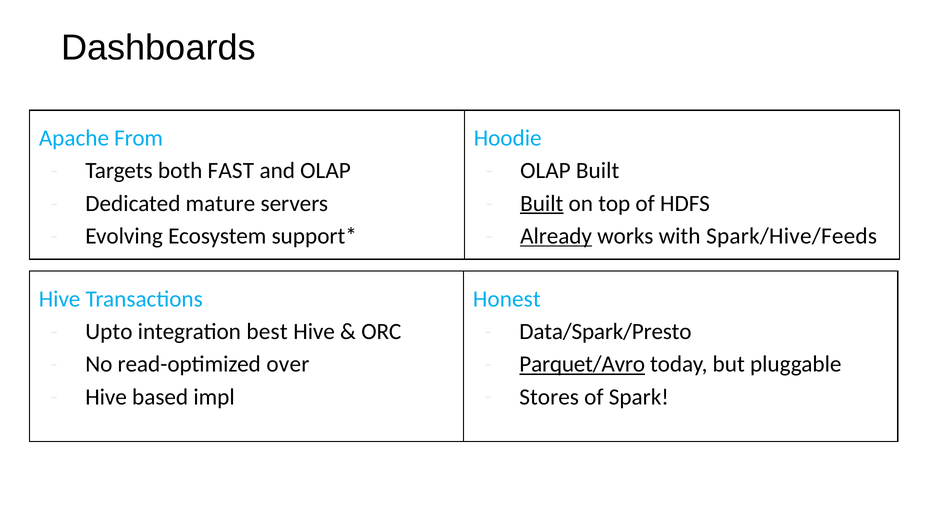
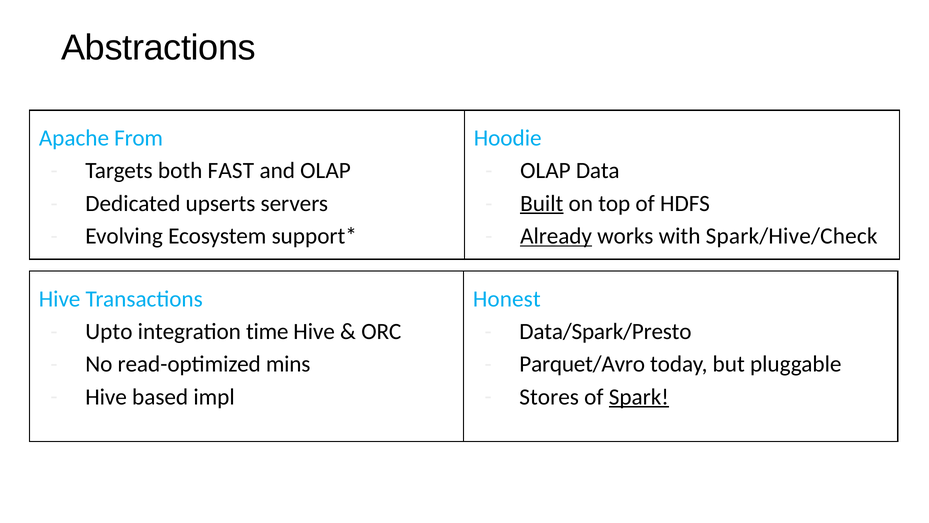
Dashboards: Dashboards -> Abstractions
OLAP Built: Built -> Data
mature: mature -> upserts
Spark/Hive/Feeds: Spark/Hive/Feeds -> Spark/Hive/Check
best: best -> time
over: over -> mins
Parquet/Avro underline: present -> none
Spark underline: none -> present
